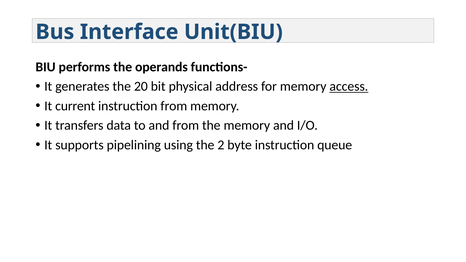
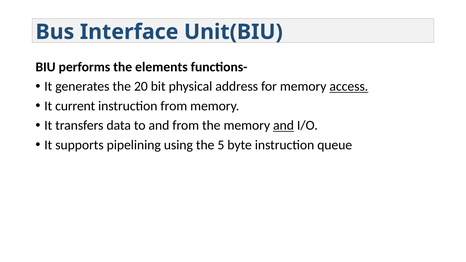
operands: operands -> elements
and at (284, 126) underline: none -> present
2: 2 -> 5
